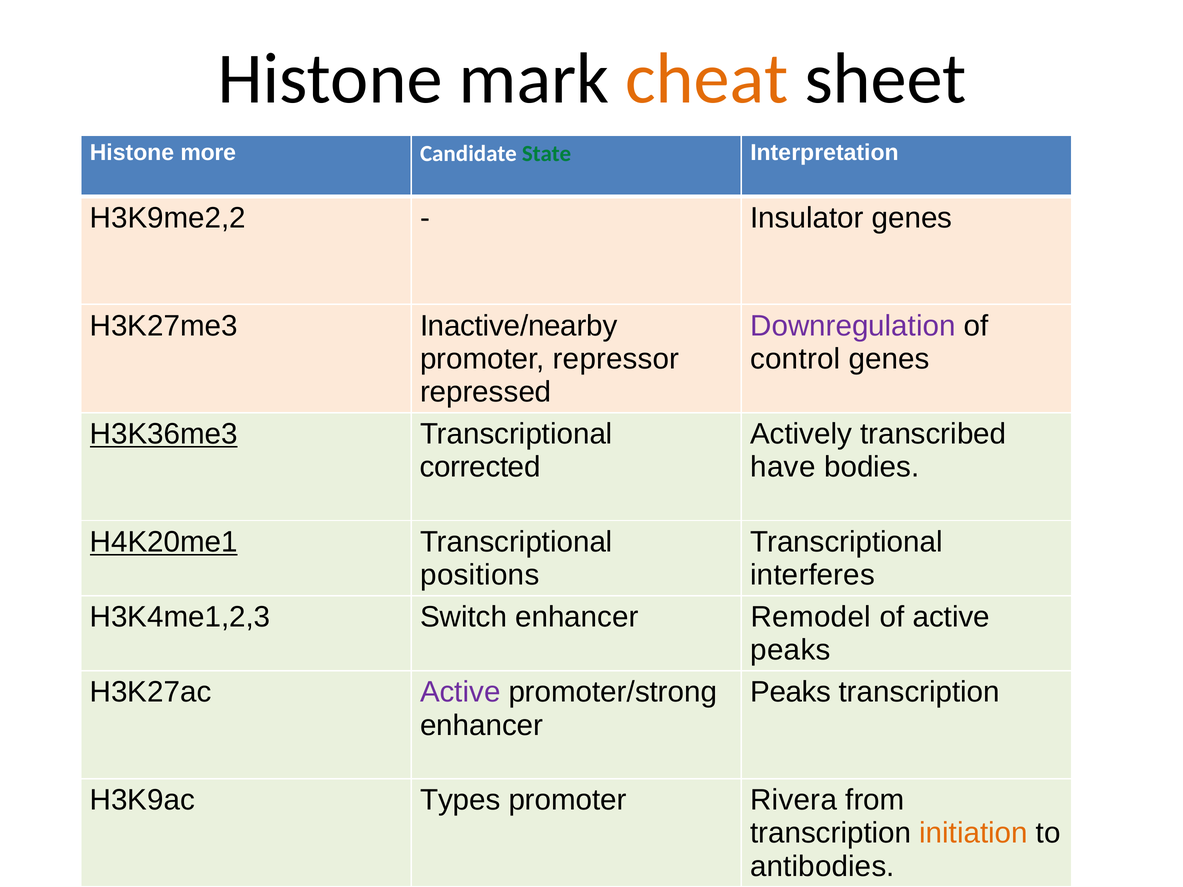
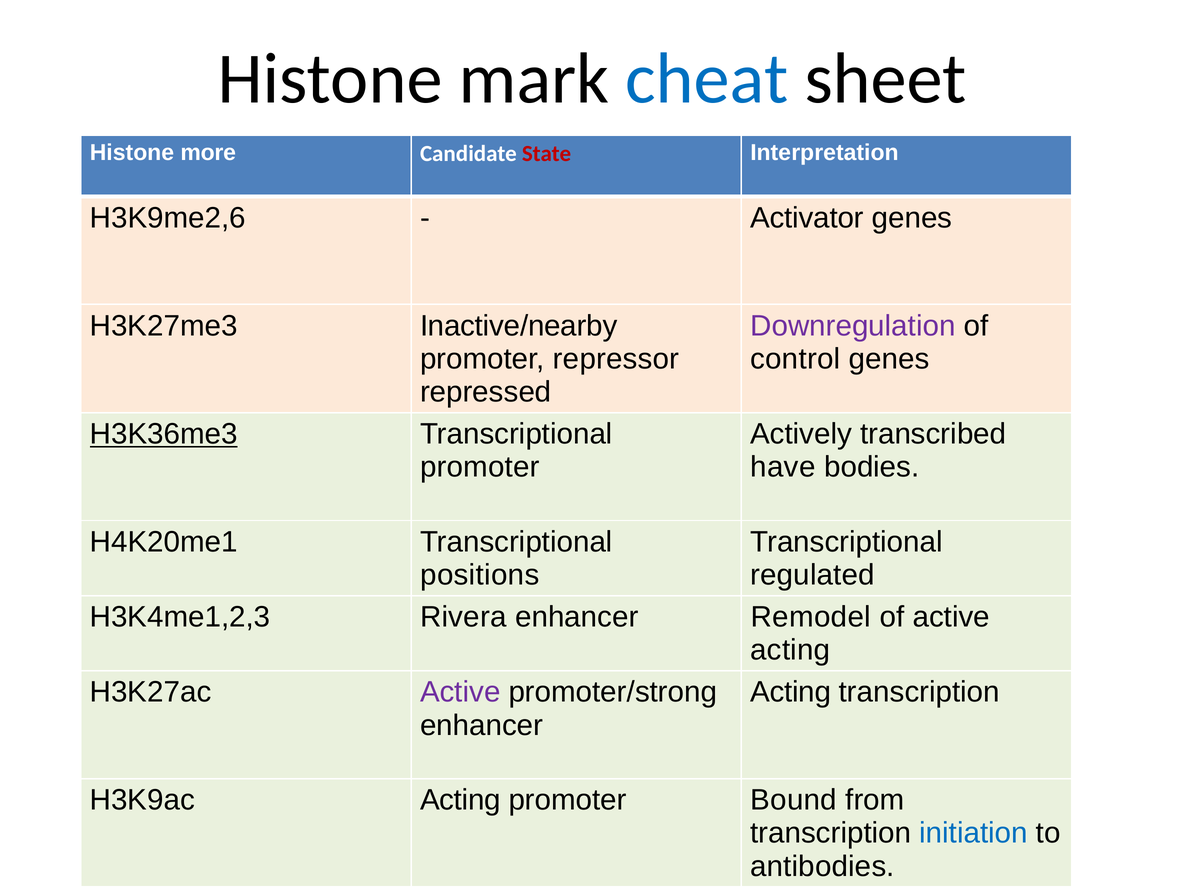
cheat colour: orange -> blue
State colour: green -> red
H3K9me2,2: H3K9me2,2 -> H3K9me2,6
Insulator: Insulator -> Activator
corrected at (480, 467): corrected -> promoter
H4K20me1 underline: present -> none
interferes: interferes -> regulated
Switch: Switch -> Rivera
peaks at (790, 650): peaks -> acting
Peaks at (791, 692): Peaks -> Acting
H3K9ac Types: Types -> Acting
Rivera: Rivera -> Bound
initiation colour: orange -> blue
